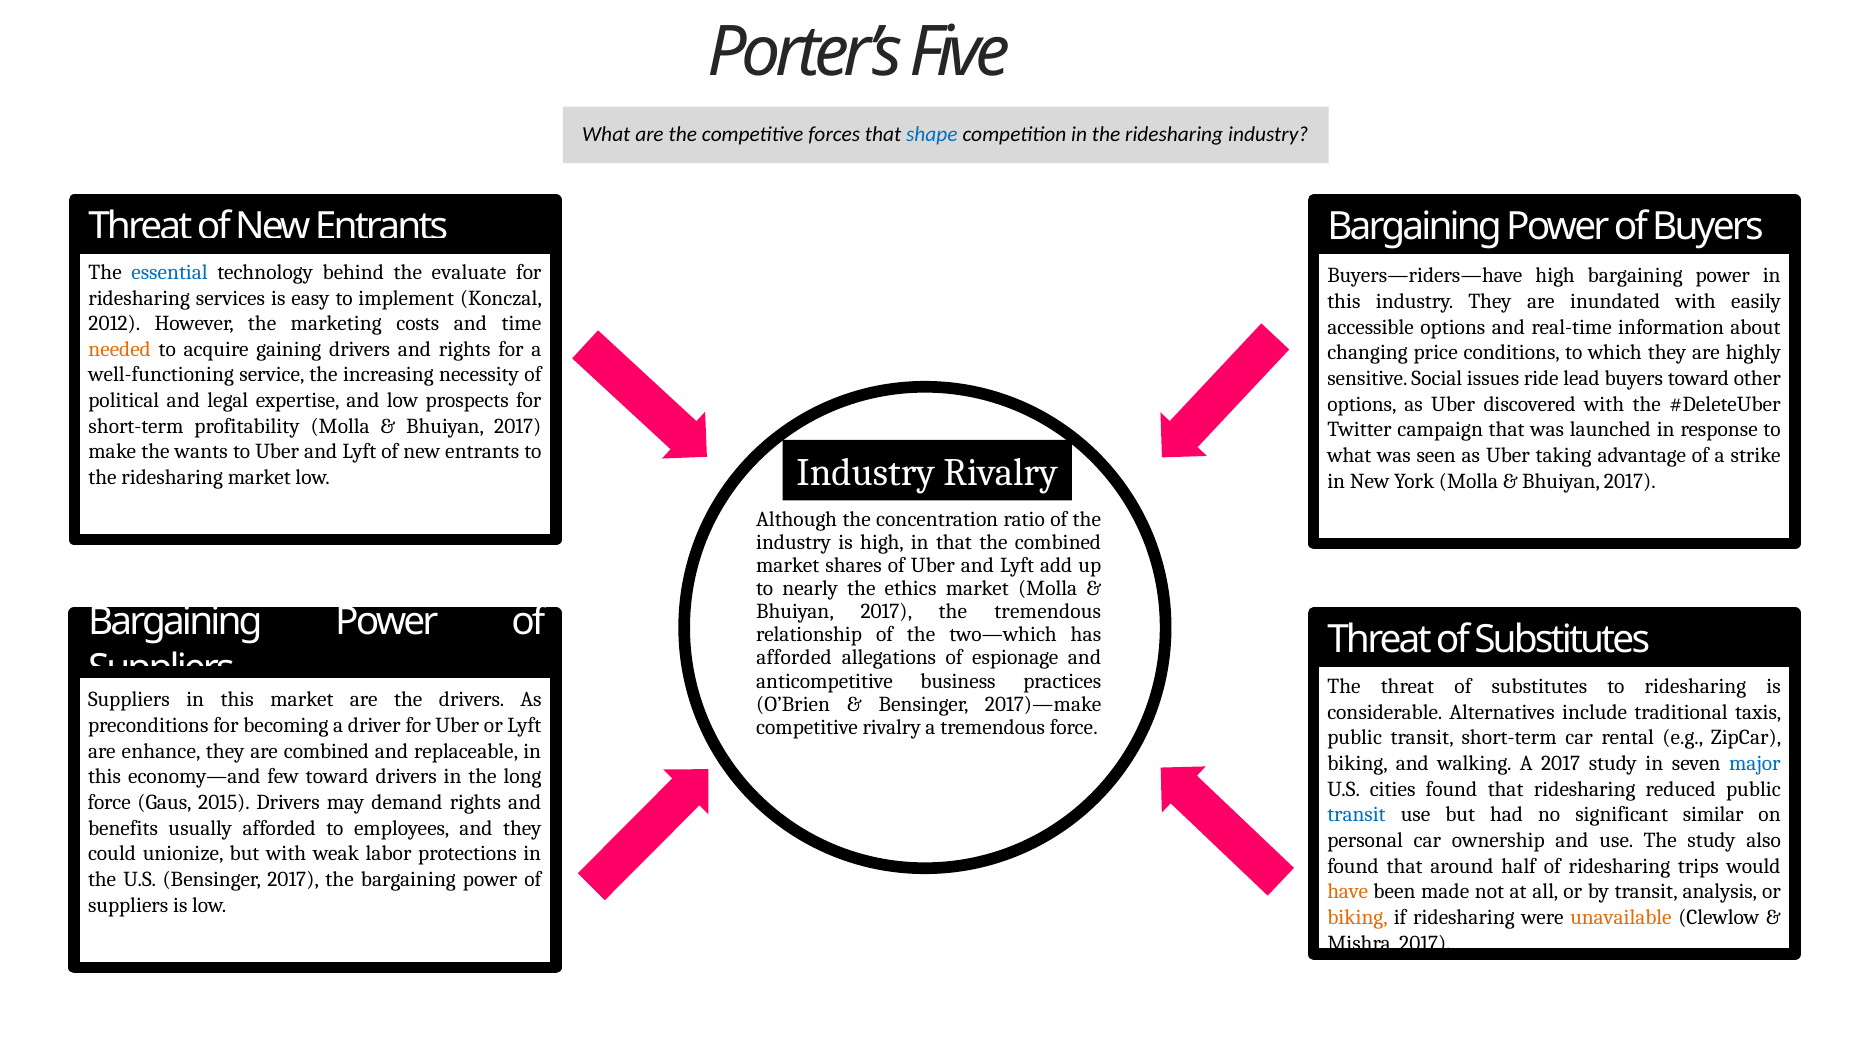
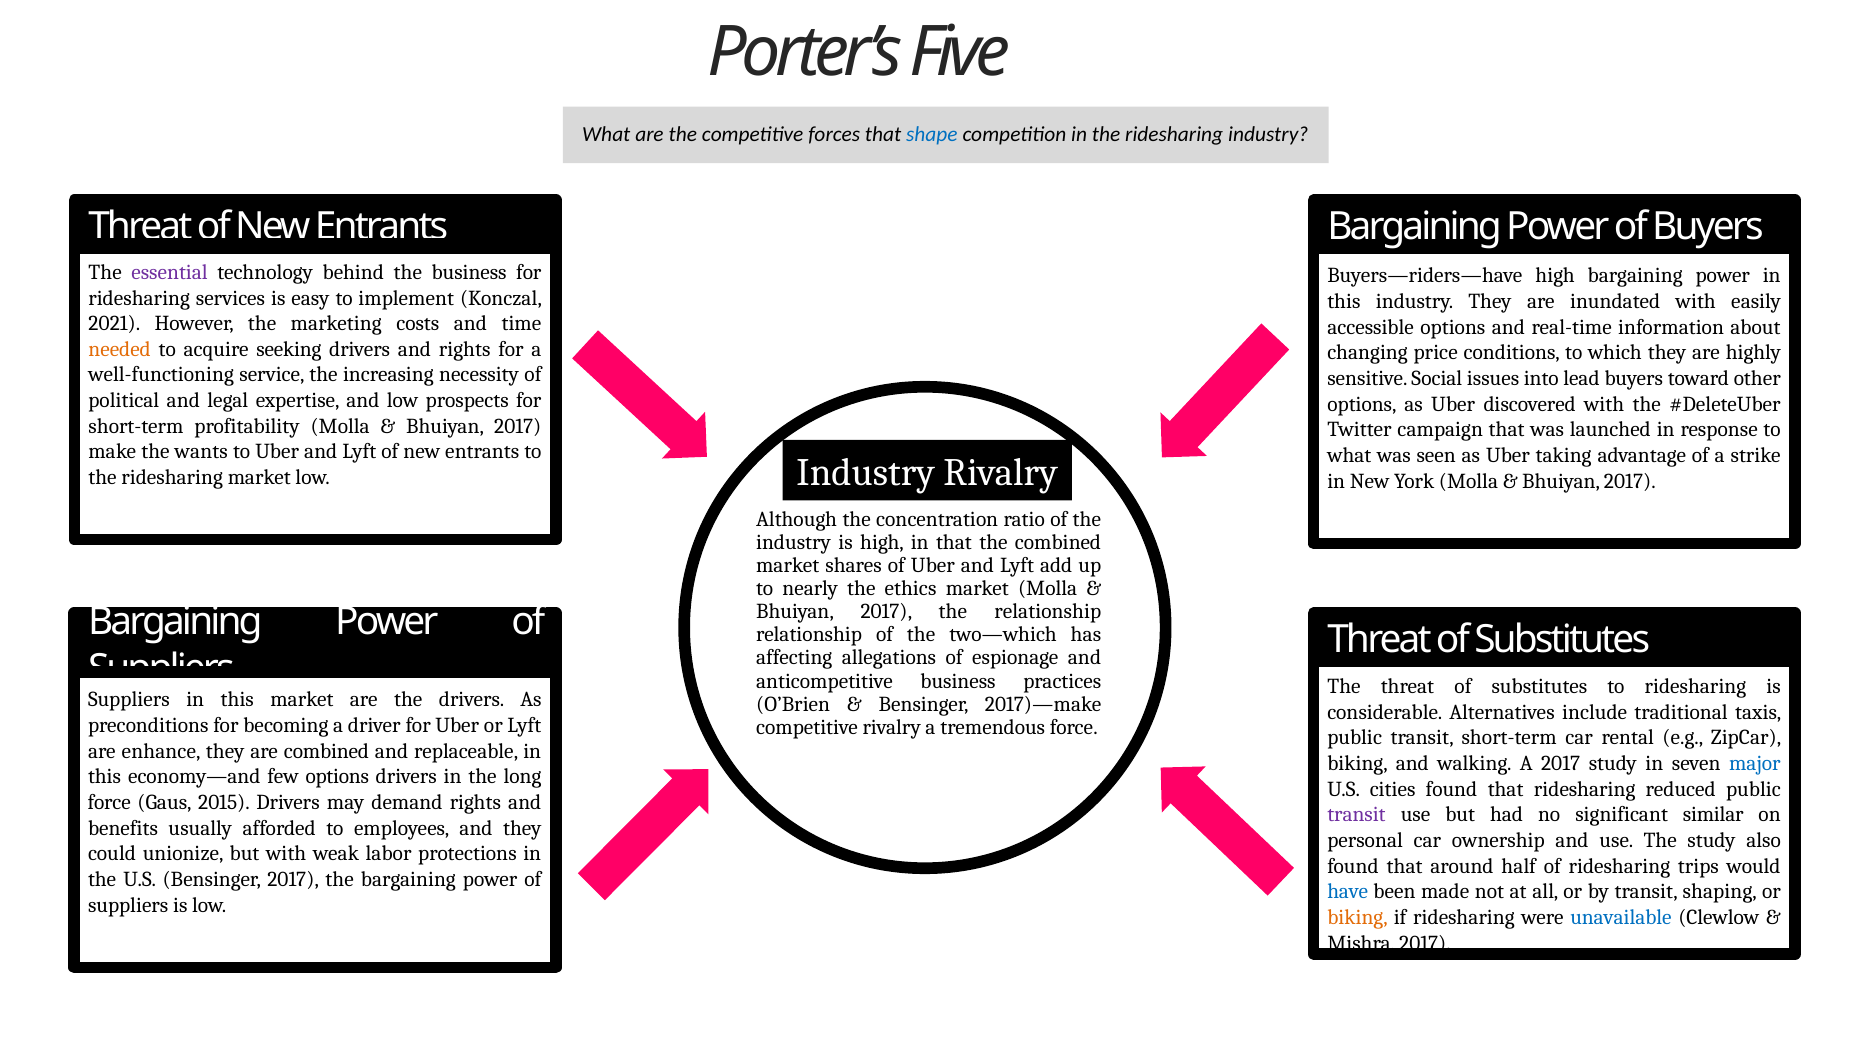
essential colour: blue -> purple
the evaluate: evaluate -> business
2012: 2012 -> 2021
gaining: gaining -> seeking
ride: ride -> into
the tremendous: tremendous -> relationship
afforded at (794, 658): afforded -> affecting
few toward: toward -> options
transit at (1356, 815) colour: blue -> purple
have colour: orange -> blue
analysis: analysis -> shaping
unavailable colour: orange -> blue
